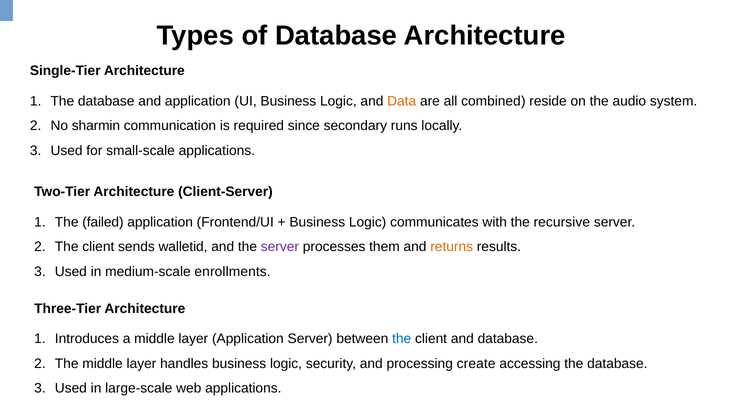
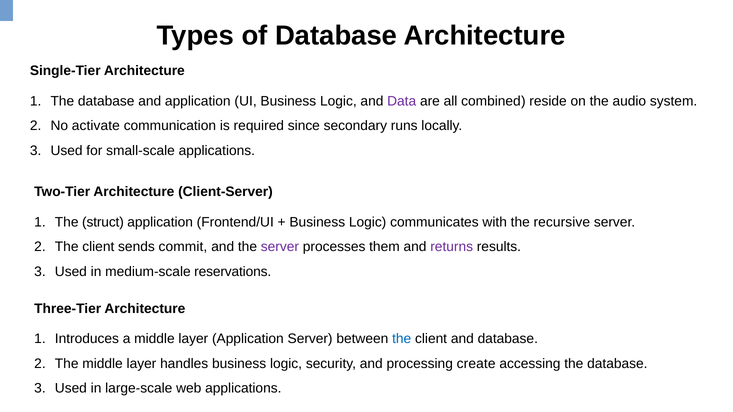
Data colour: orange -> purple
sharmin: sharmin -> activate
failed: failed -> struct
walletid: walletid -> commit
returns colour: orange -> purple
enrollments: enrollments -> reservations
